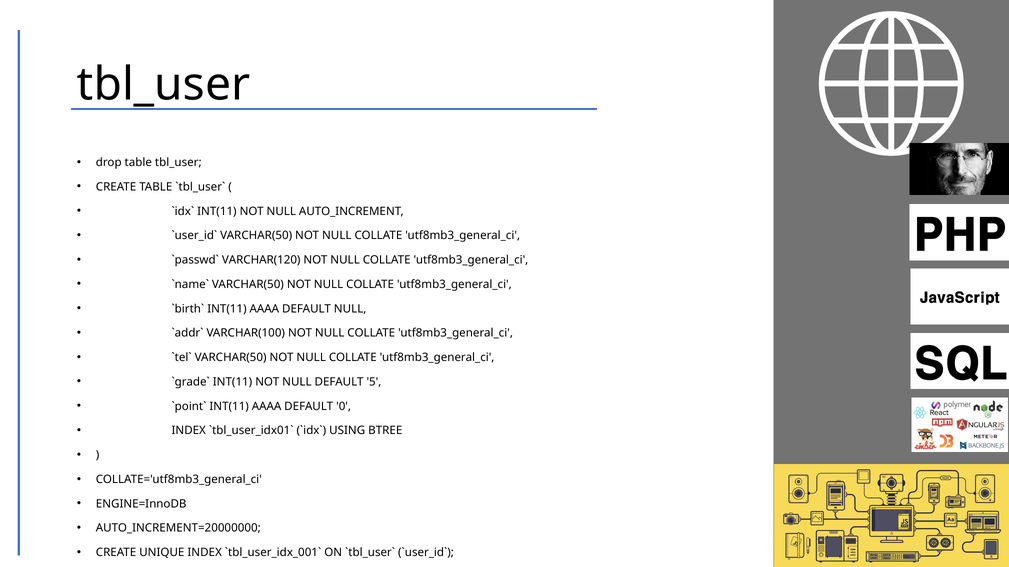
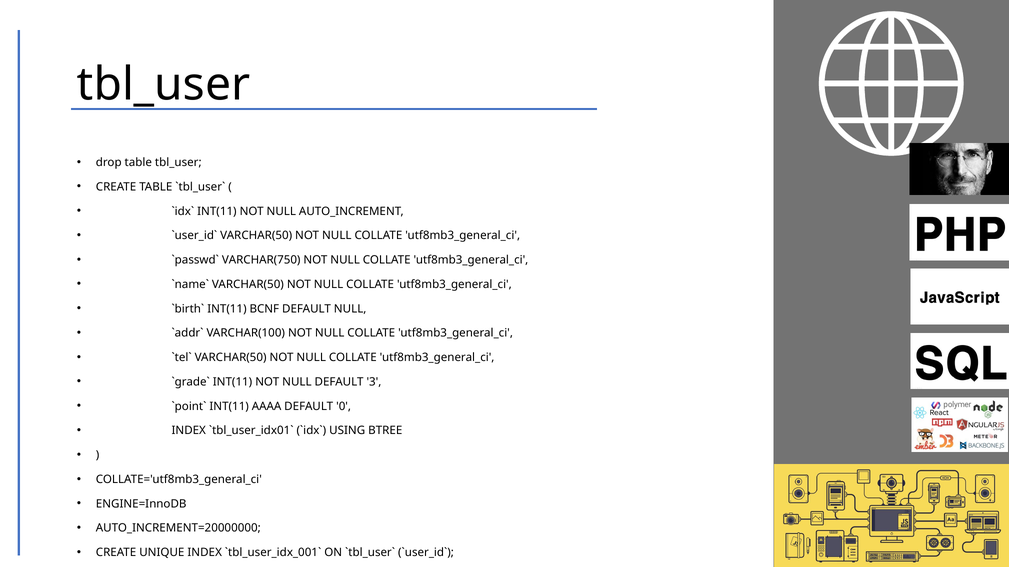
VARCHAR(120: VARCHAR(120 -> VARCHAR(750
AAAA at (264, 309): AAAA -> BCNF
5: 5 -> 3
